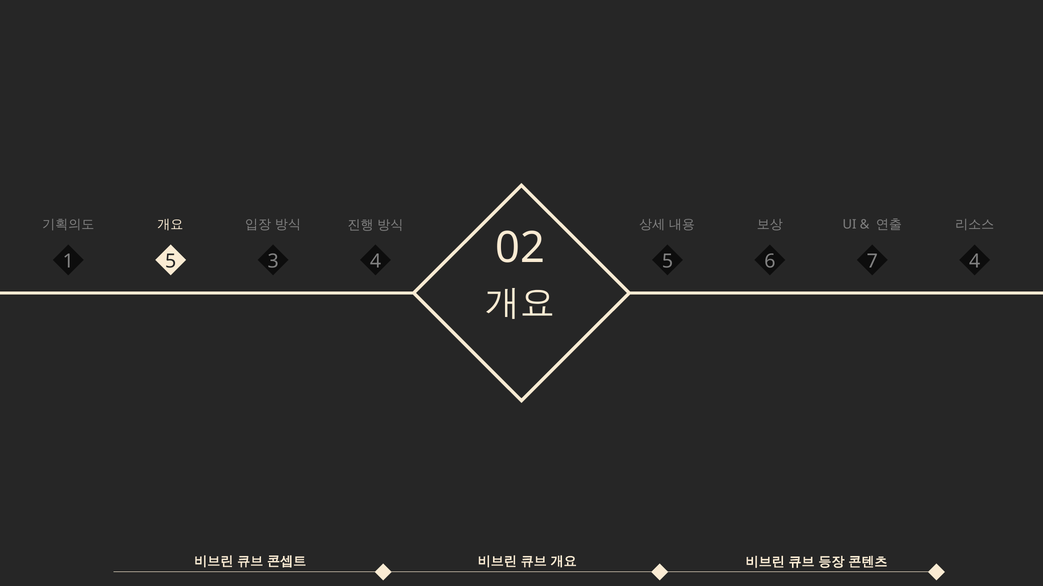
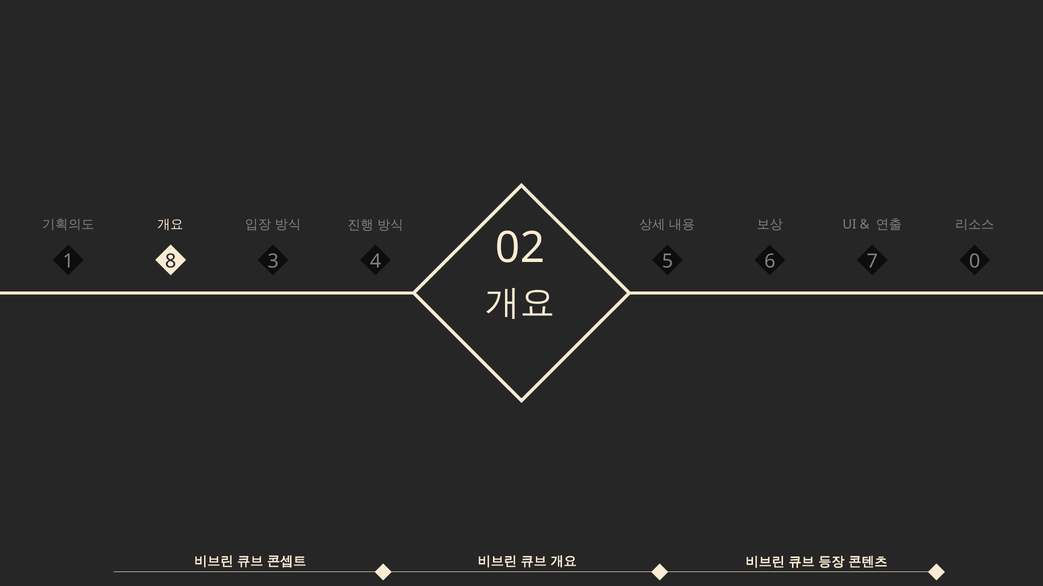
1 5: 5 -> 8
4 4: 4 -> 0
